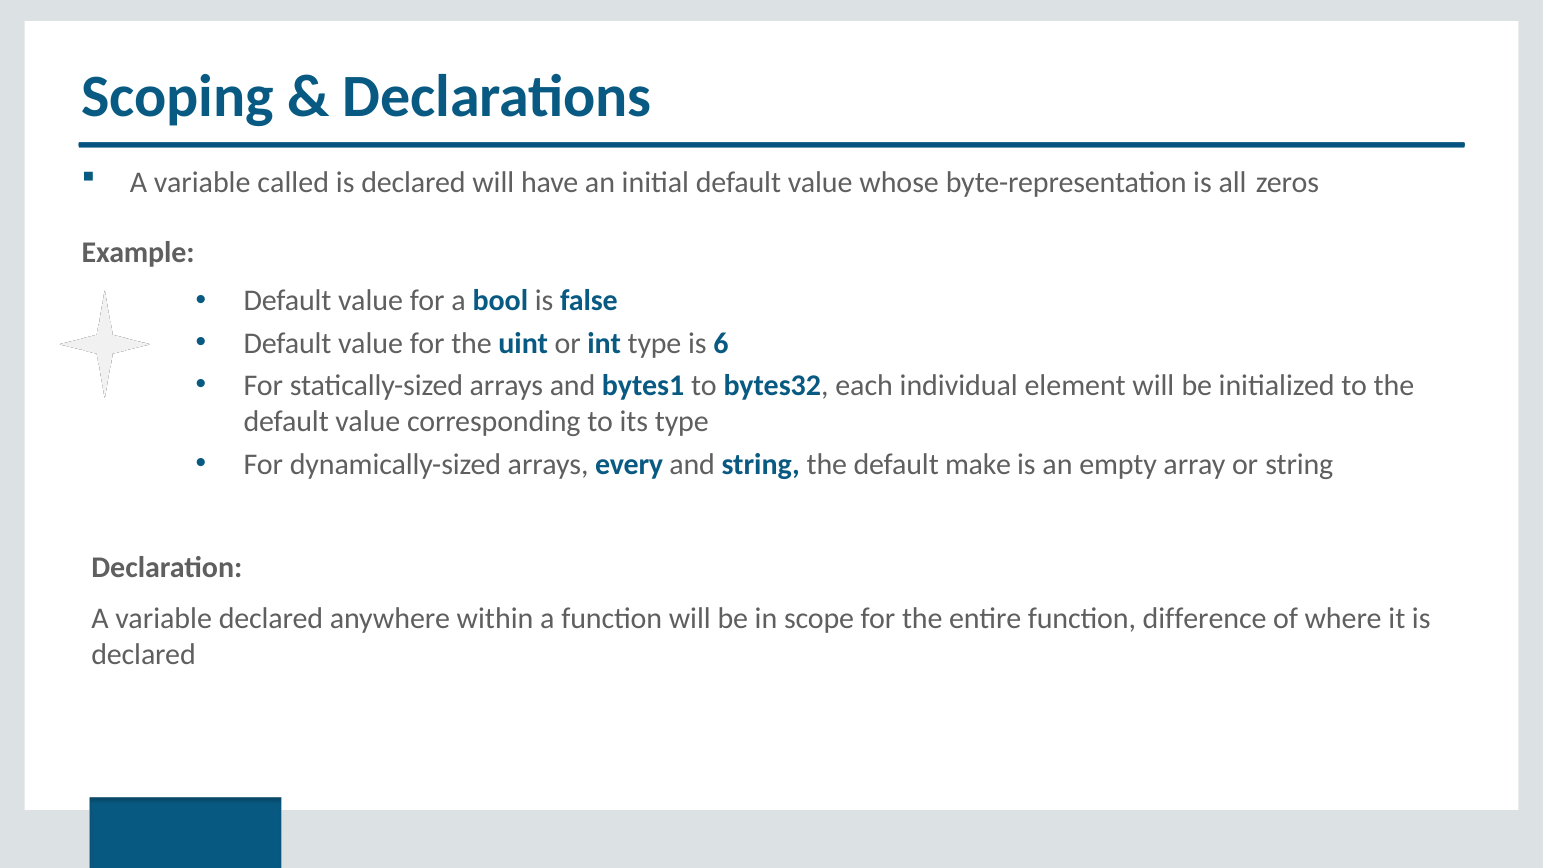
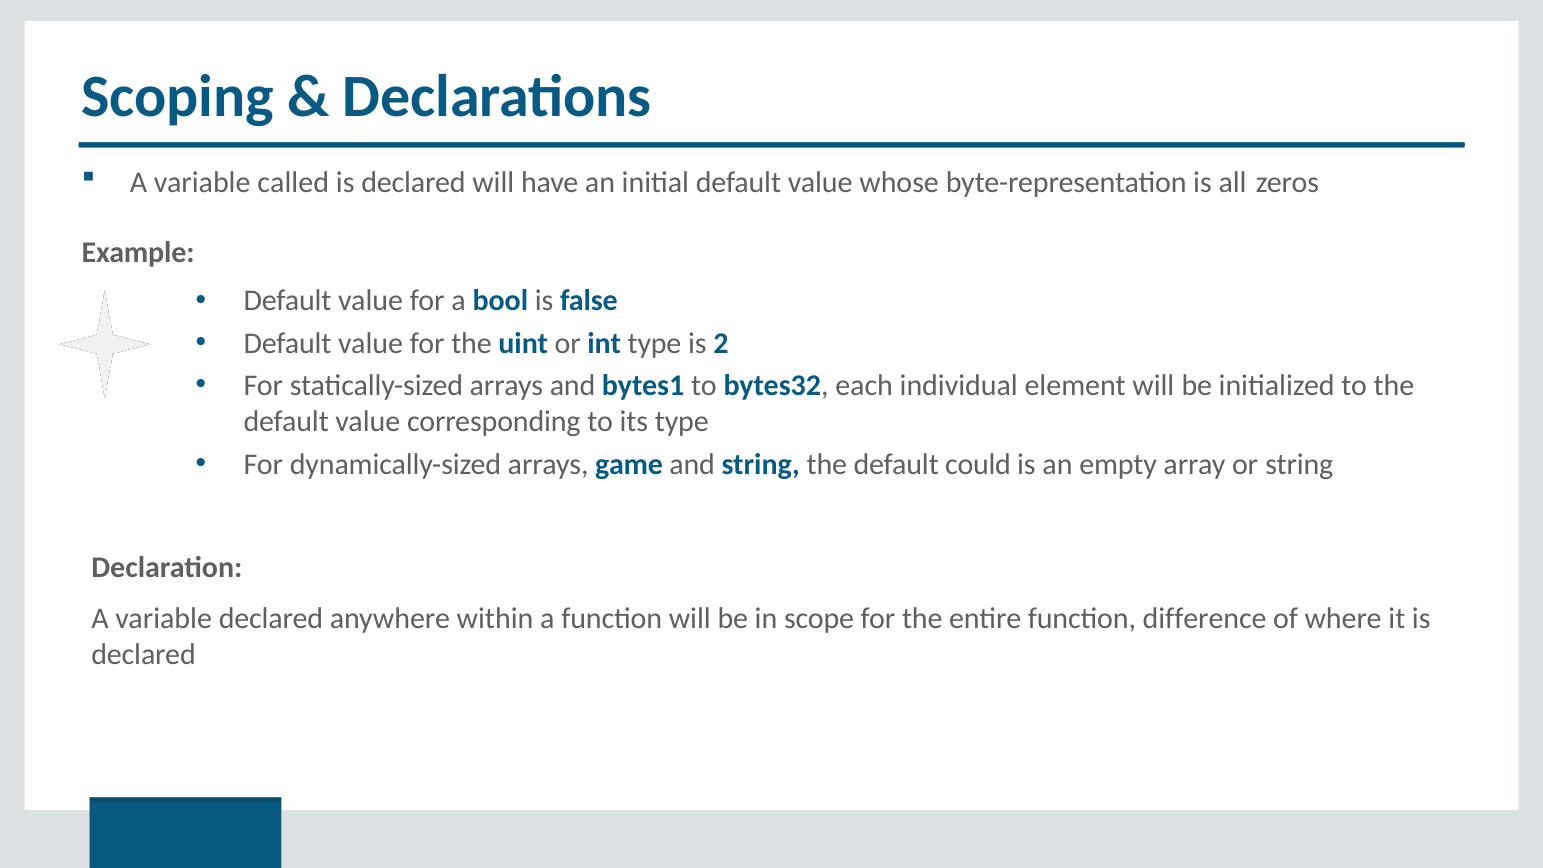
6: 6 -> 2
every: every -> game
make: make -> could
